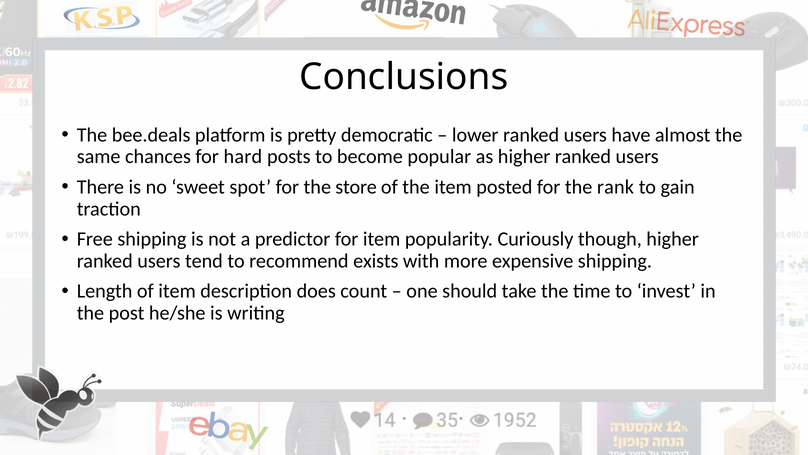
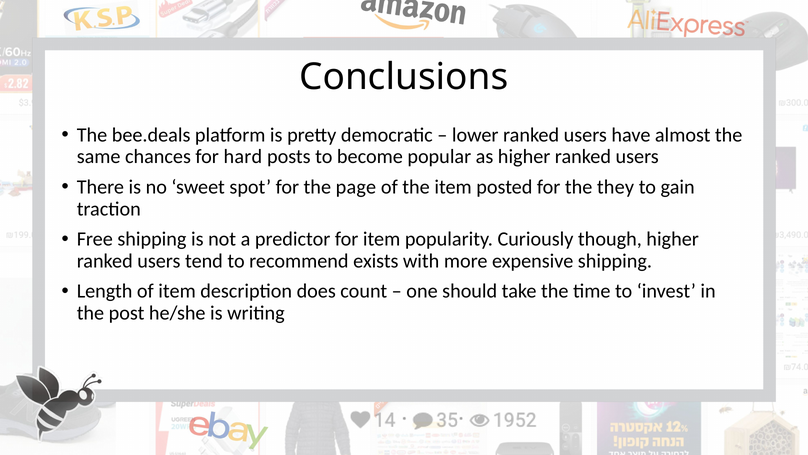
store: store -> page
rank: rank -> they
